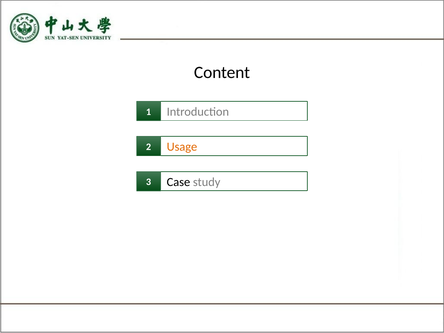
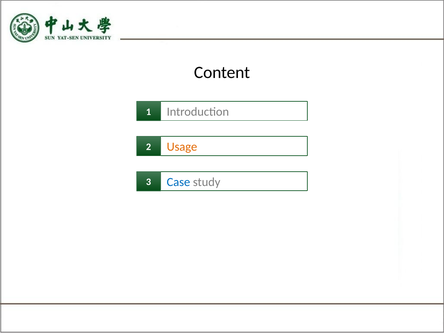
Case colour: black -> blue
